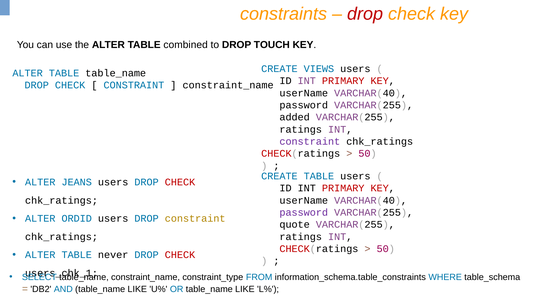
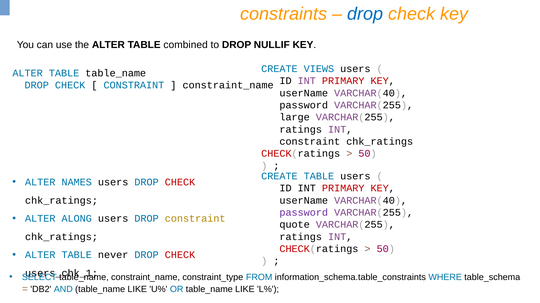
drop at (365, 14) colour: red -> blue
TOUCH: TOUCH -> NULLIF
added: added -> large
constraint at (310, 142) colour: purple -> black
JEANS: JEANS -> NAMES
ORDID: ORDID -> ALONG
